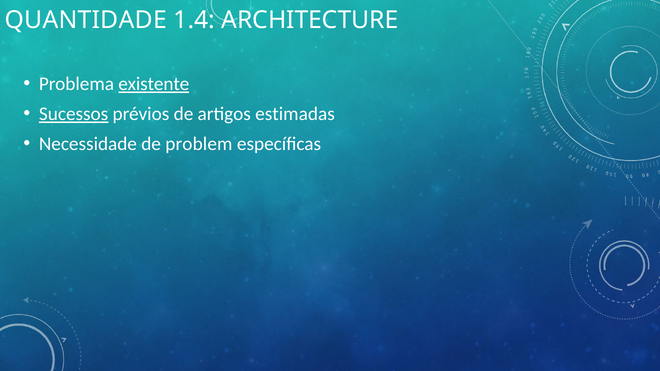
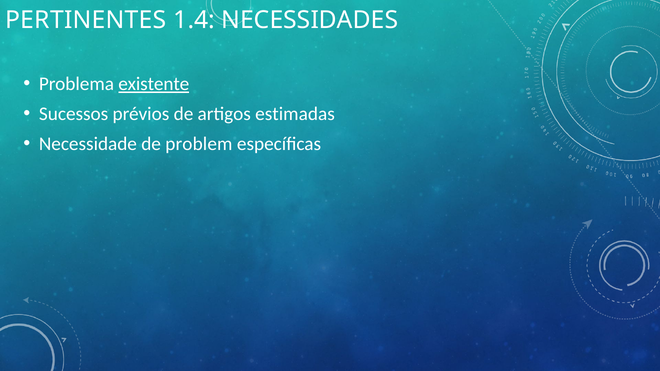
QUANTIDADE: QUANTIDADE -> PERTINENTES
ARCHITECTURE: ARCHITECTURE -> NECESSIDADES
Sucessos underline: present -> none
